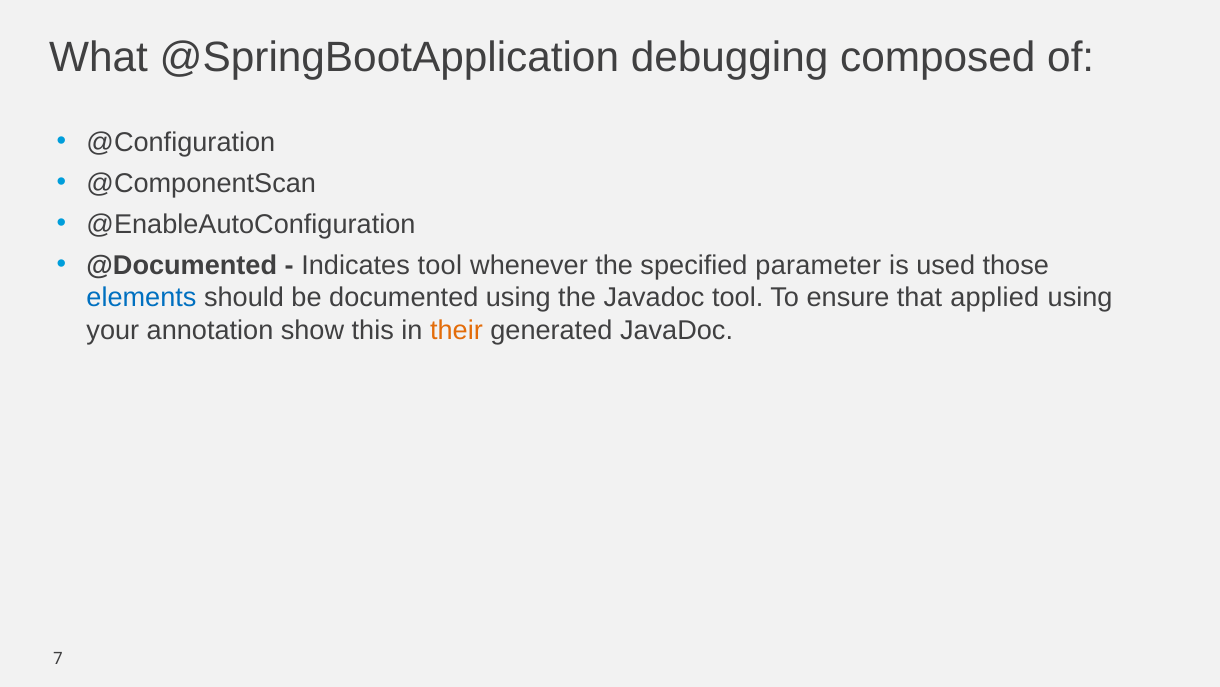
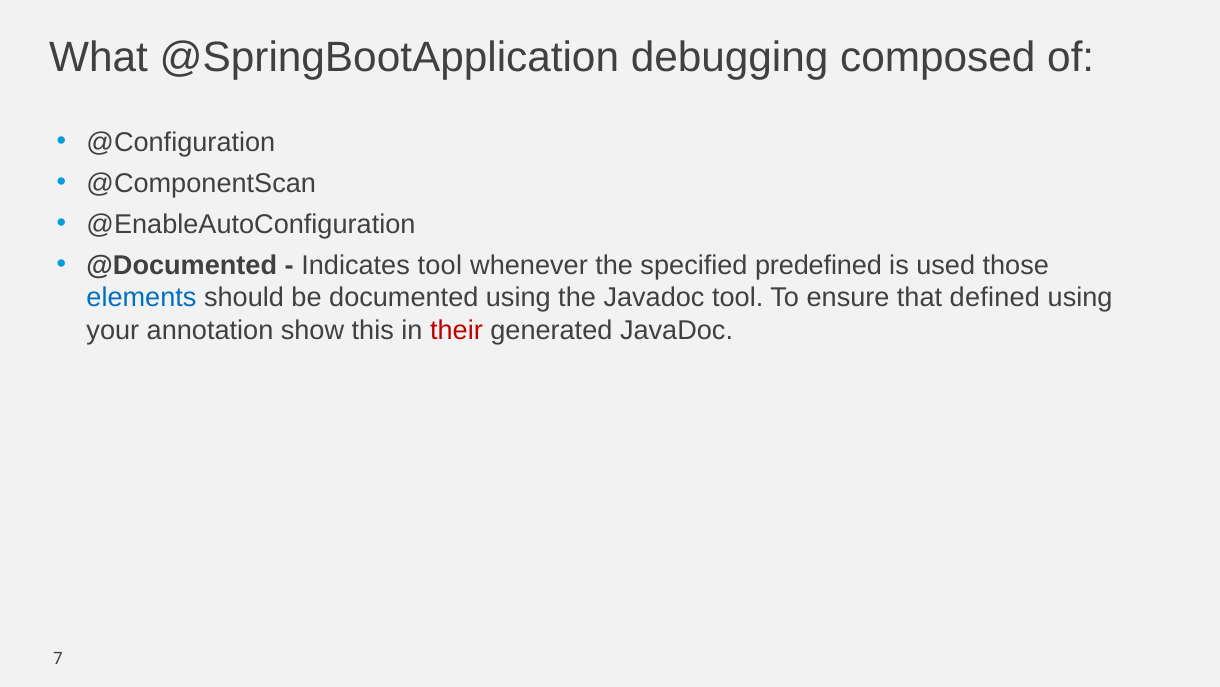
parameter: parameter -> predefined
applied: applied -> defined
their colour: orange -> red
